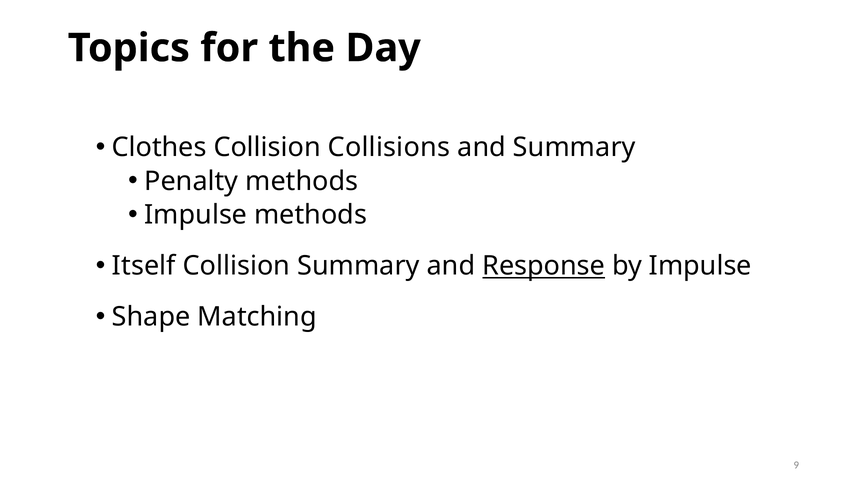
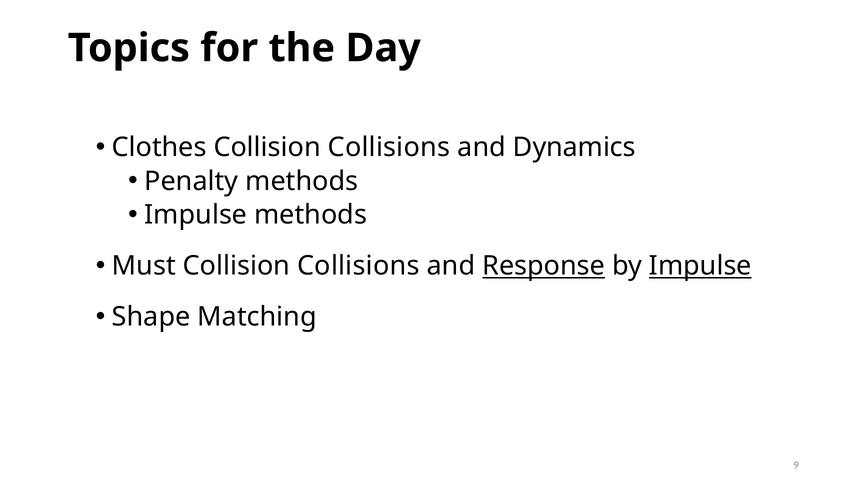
and Summary: Summary -> Dynamics
Itself: Itself -> Must
Summary at (358, 266): Summary -> Collisions
Impulse at (700, 266) underline: none -> present
